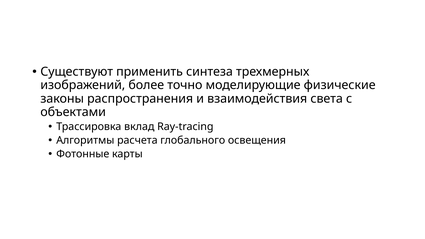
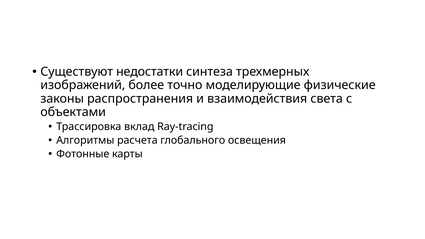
применить: применить -> недостатки
